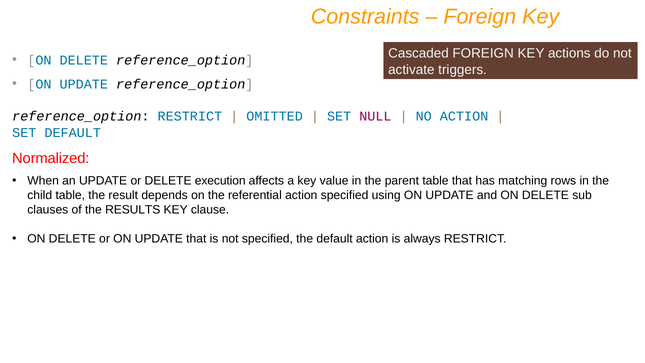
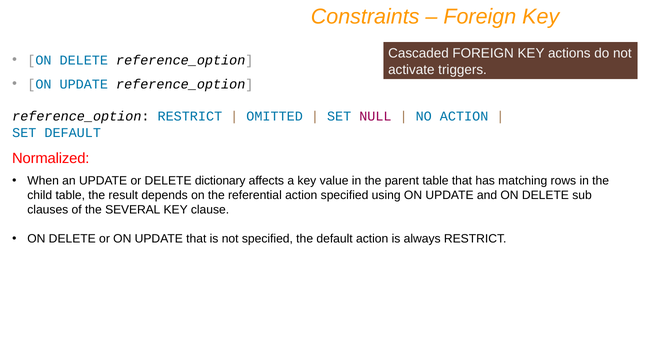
execution: execution -> dictionary
RESULTS: RESULTS -> SEVERAL
